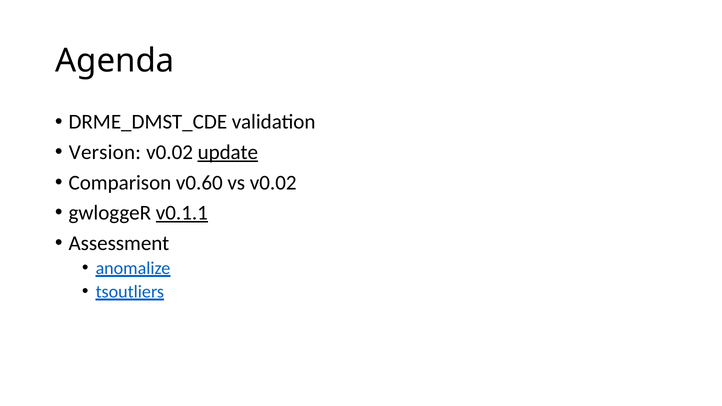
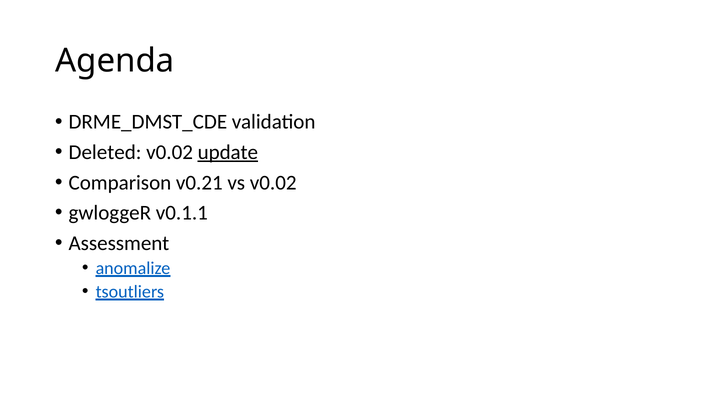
Version: Version -> Deleted
v0.60: v0.60 -> v0.21
v0.1.1 underline: present -> none
